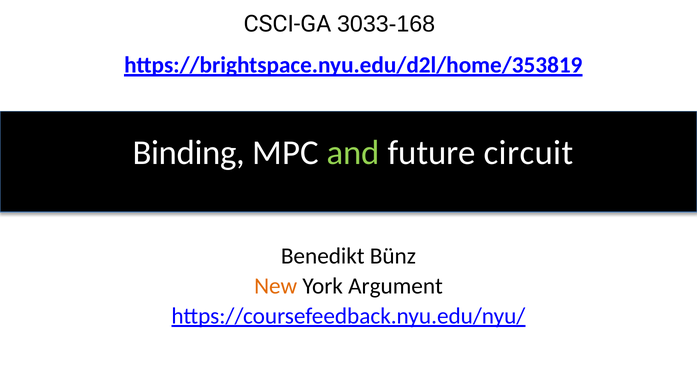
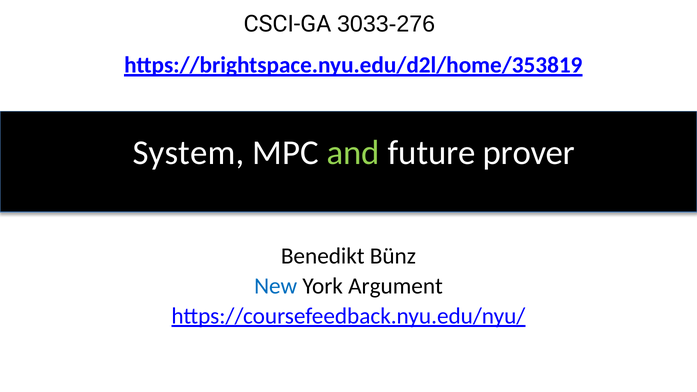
3033-168: 3033-168 -> 3033-276
Binding: Binding -> System
circuit: circuit -> prover
New colour: orange -> blue
